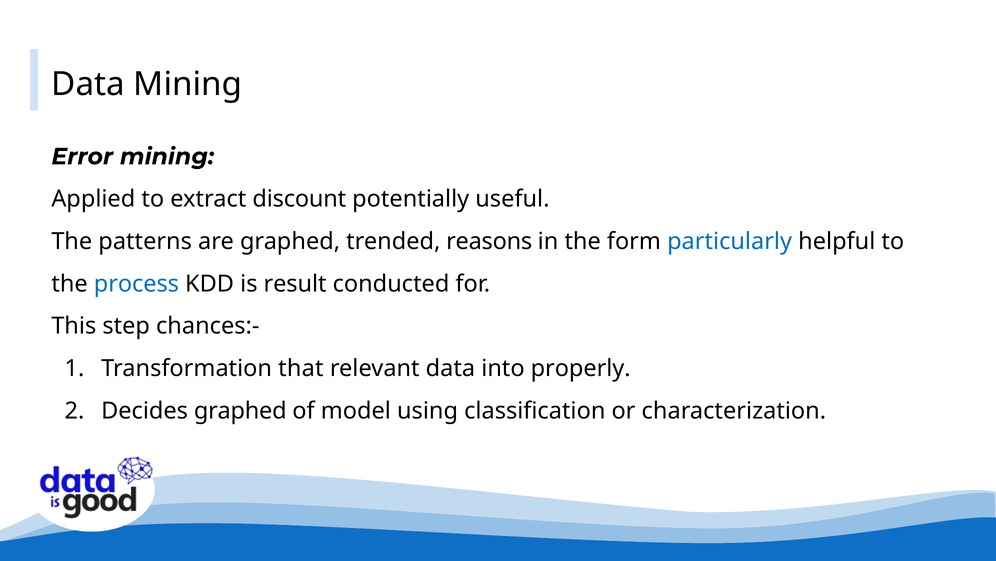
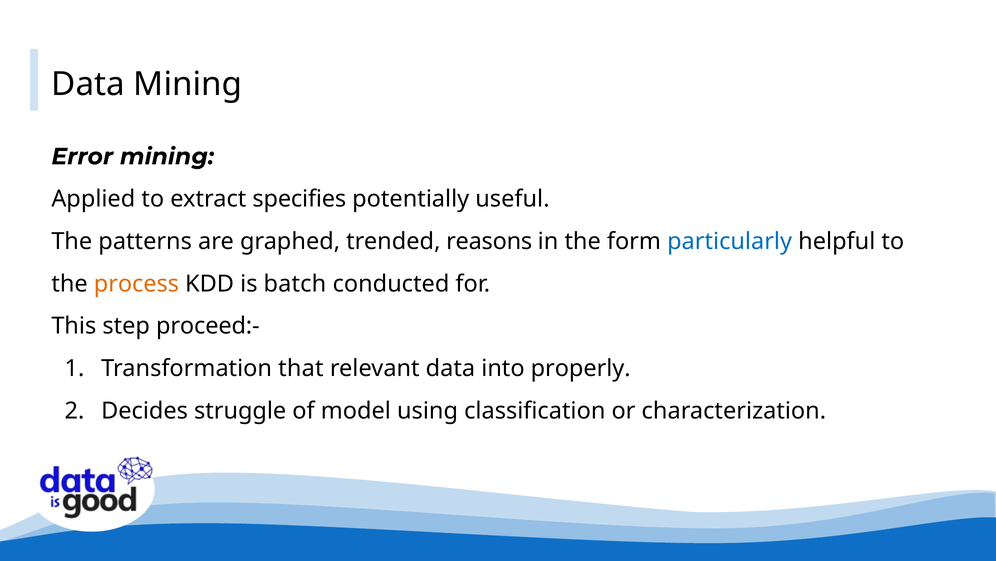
discount: discount -> specifies
process colour: blue -> orange
result: result -> batch
chances:-: chances:- -> proceed:-
Decides graphed: graphed -> struggle
